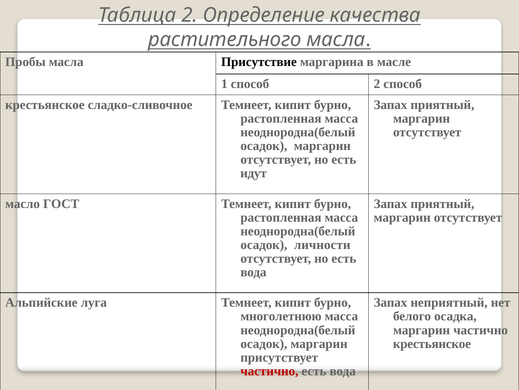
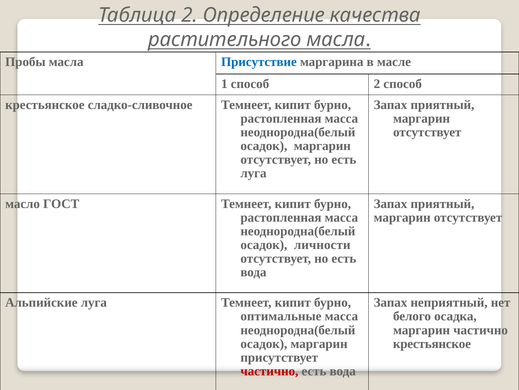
Присутствие colour: black -> blue
идут at (254, 173): идут -> луга
многолетнюю: многолетнюю -> оптимальные
